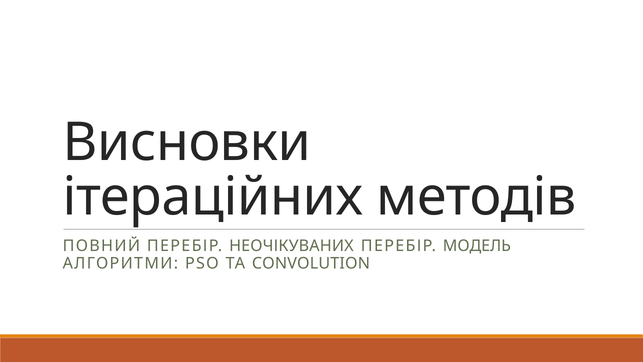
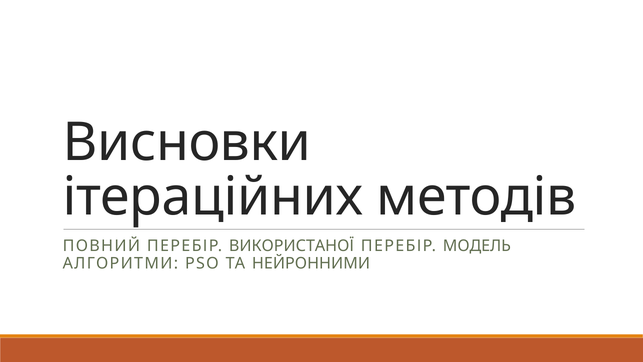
НЕОЧІКУВАНИХ: НЕОЧІКУВАНИХ -> ВИКОРИСТАНОЇ
CONVOLUTION: CONVOLUTION -> НЕЙРОННИМИ
